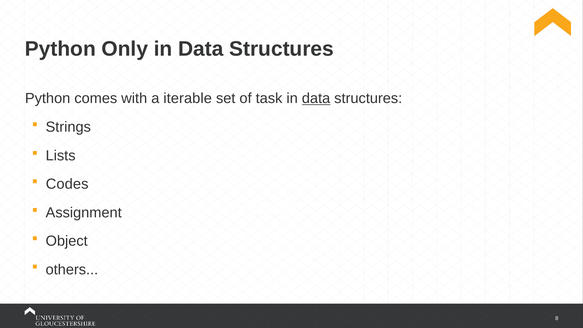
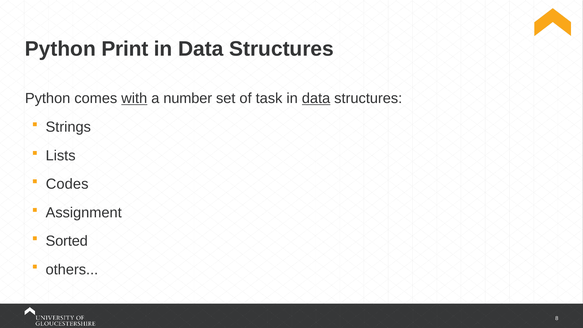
Only: Only -> Print
with underline: none -> present
iterable: iterable -> number
Object: Object -> Sorted
